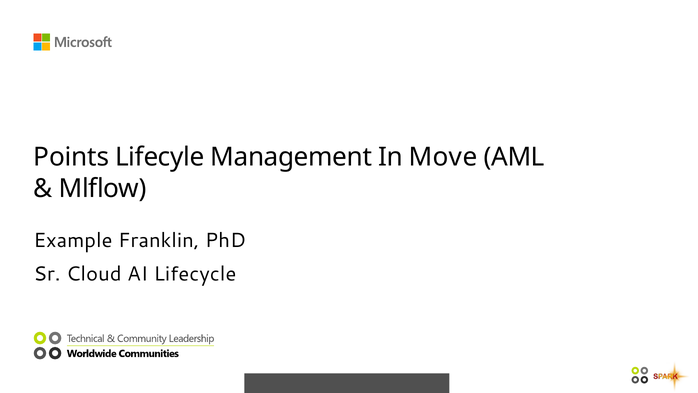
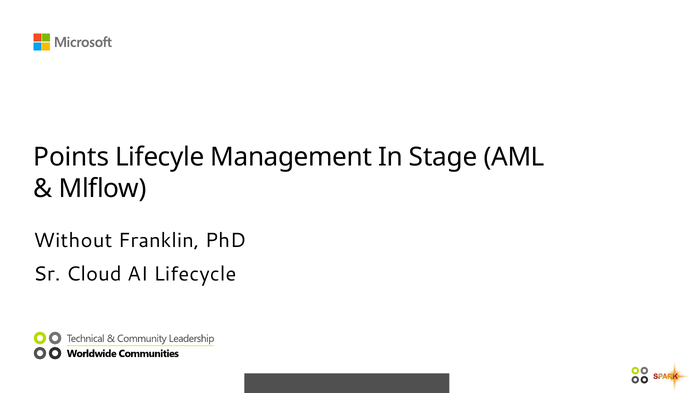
Move: Move -> Stage
Example: Example -> Without
